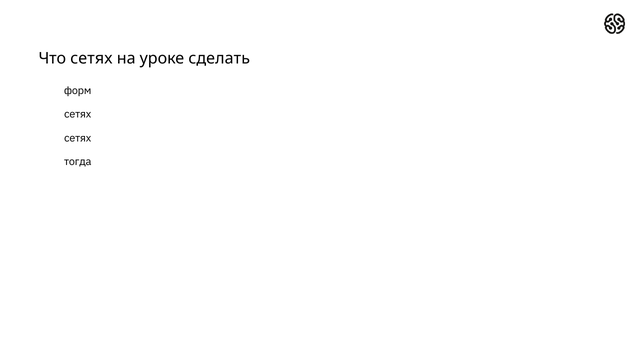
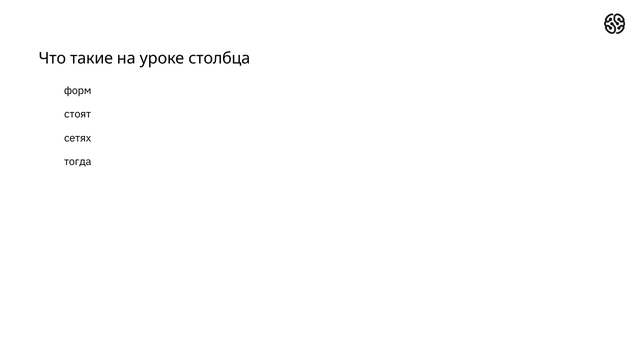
Что сетях: сетях -> такие
сделать: сделать -> столбца
сетях at (78, 114): сетях -> стоят
